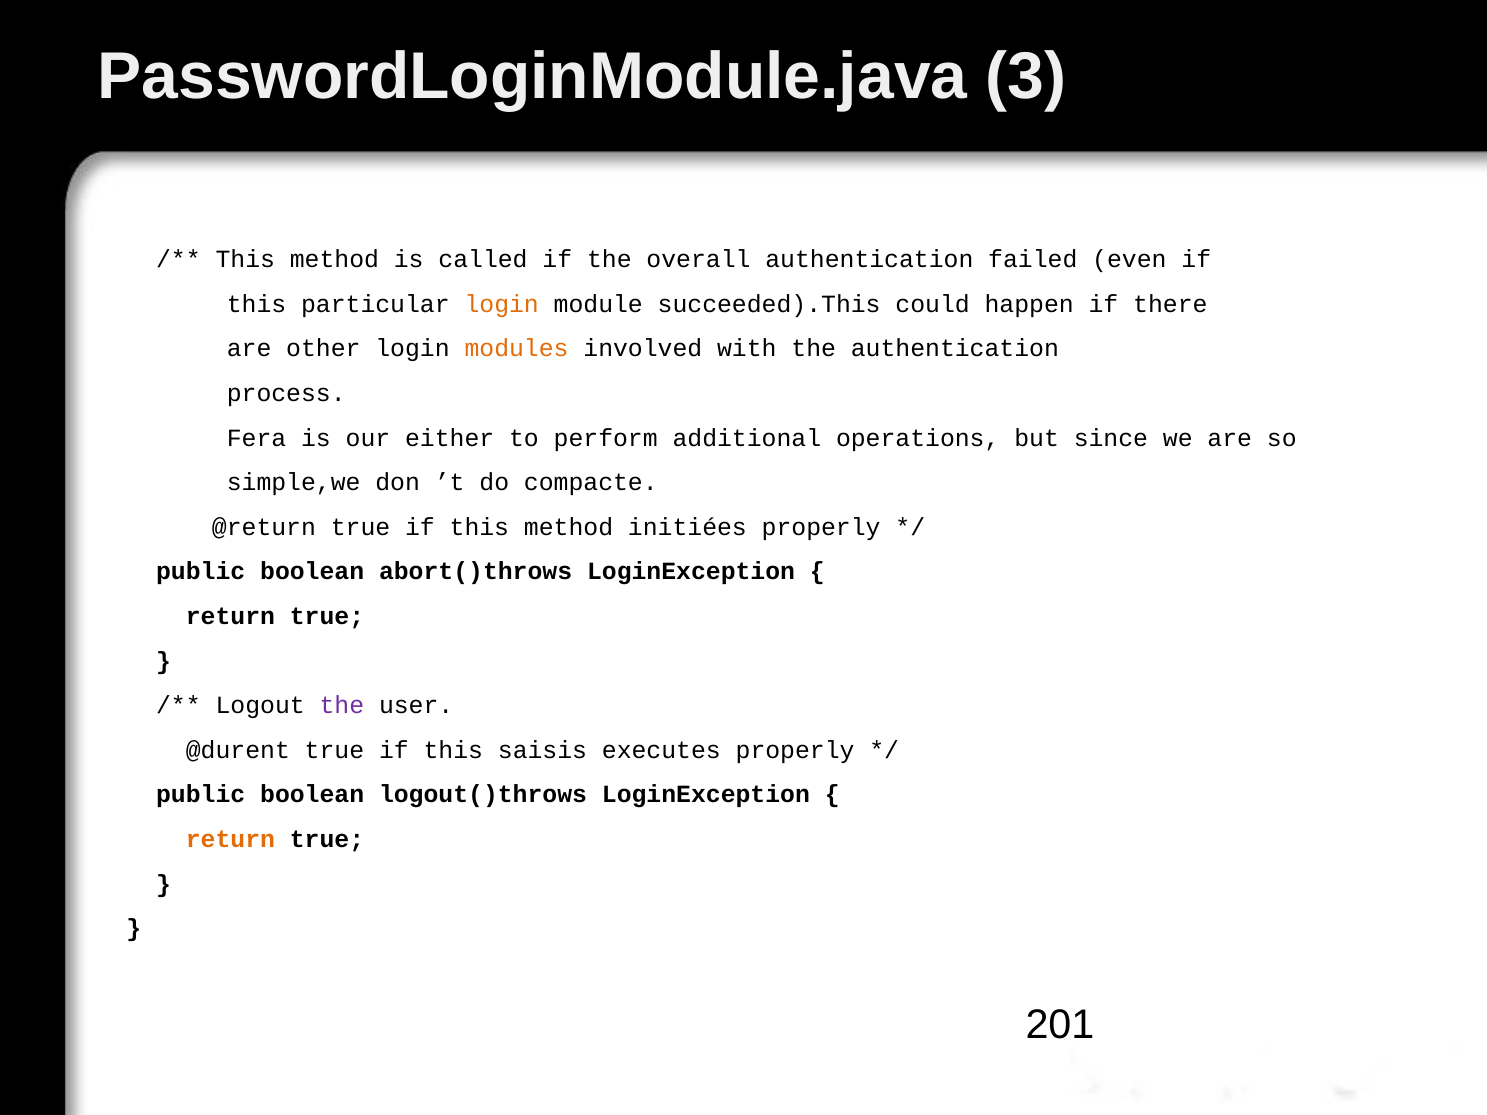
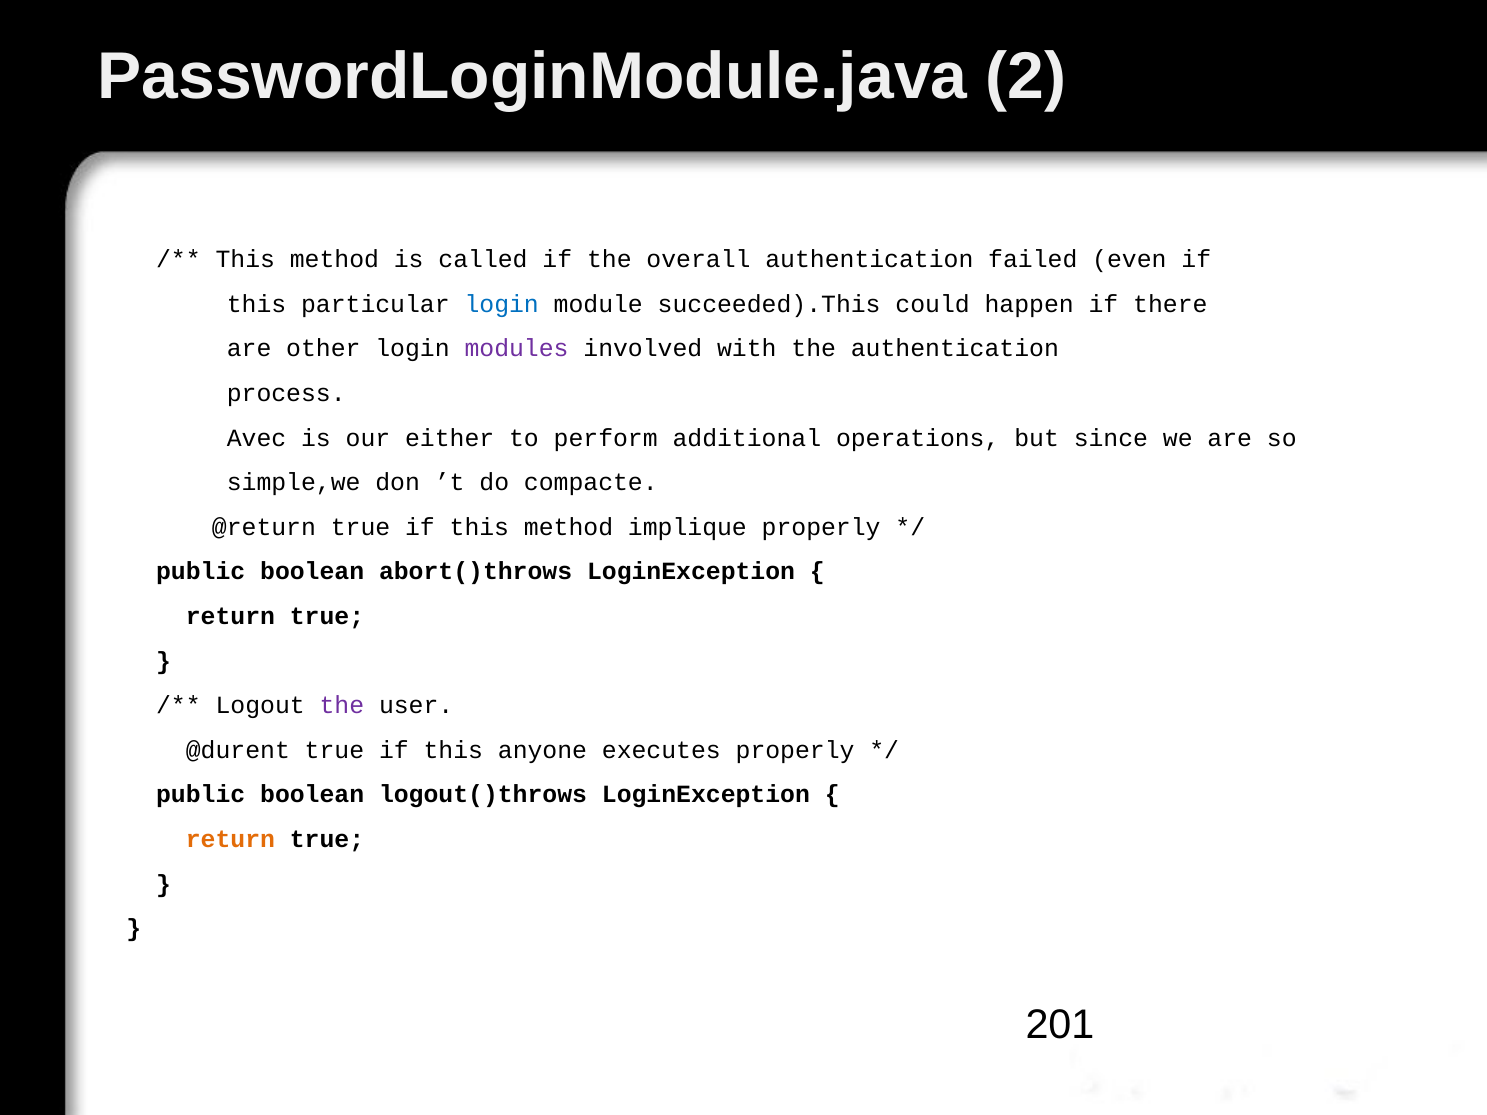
3: 3 -> 2
login at (502, 304) colour: orange -> blue
modules colour: orange -> purple
Fera: Fera -> Avec
initiées: initiées -> implique
saisis: saisis -> anyone
